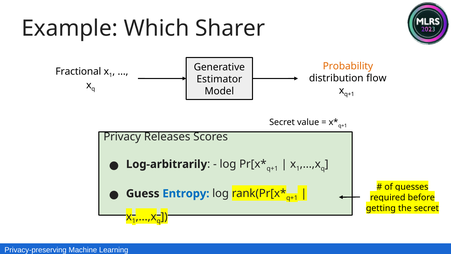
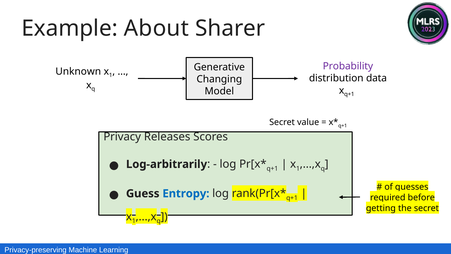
Which: Which -> About
Probability colour: orange -> purple
Fractional: Fractional -> Unknown
flow: flow -> data
Estimator: Estimator -> Changing
